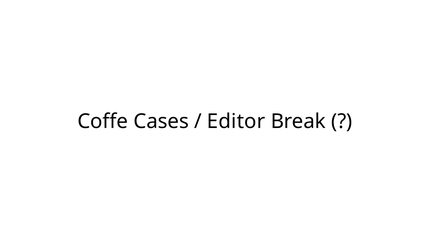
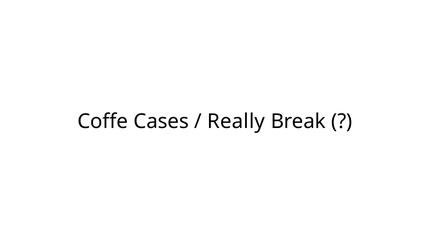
Editor: Editor -> Really
